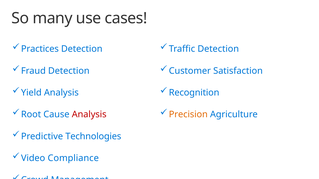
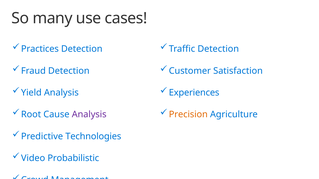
Recognition: Recognition -> Experiences
Analysis at (89, 115) colour: red -> purple
Compliance: Compliance -> Probabilistic
